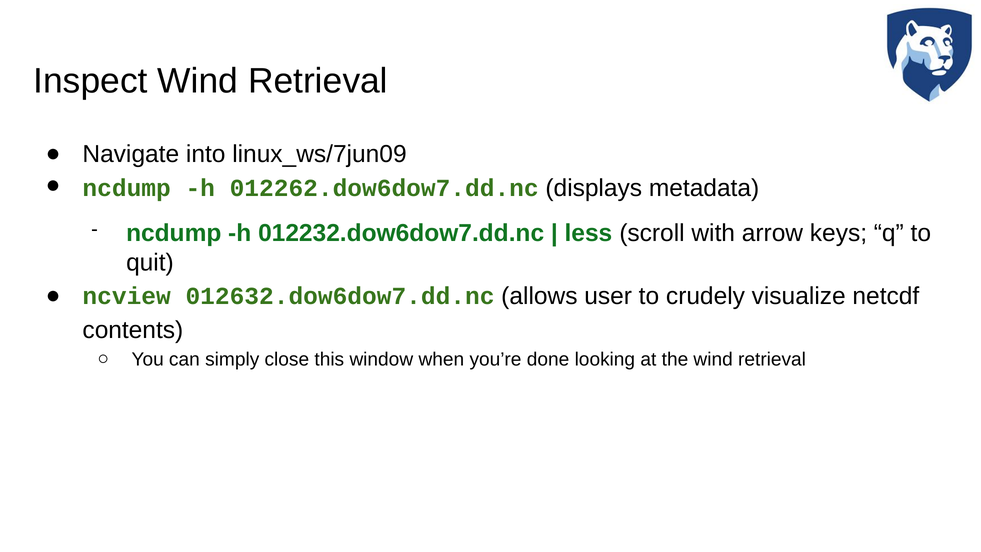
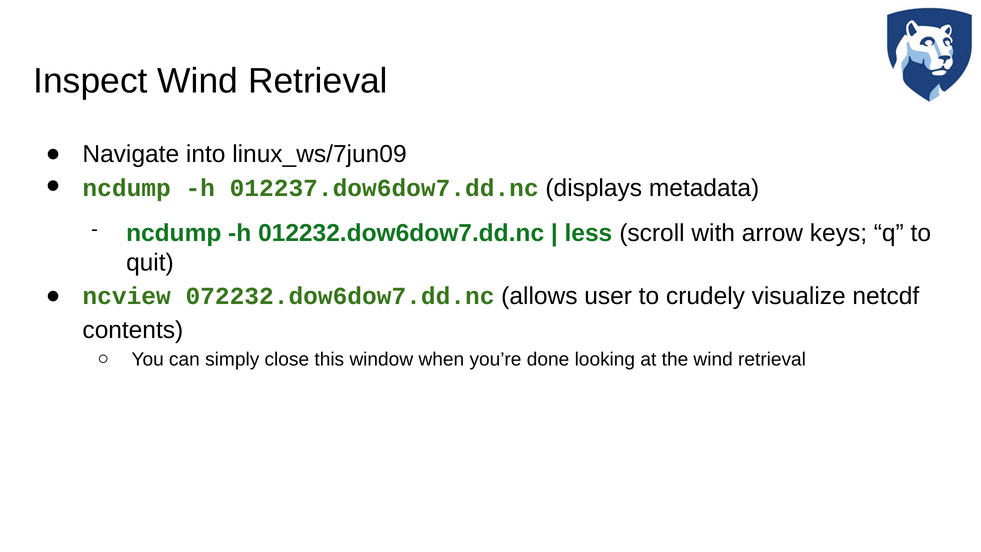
012262.dow6dow7.dd.nc: 012262.dow6dow7.dd.nc -> 012237.dow6dow7.dd.nc
012632.dow6dow7.dd.nc: 012632.dow6dow7.dd.nc -> 072232.dow6dow7.dd.nc
